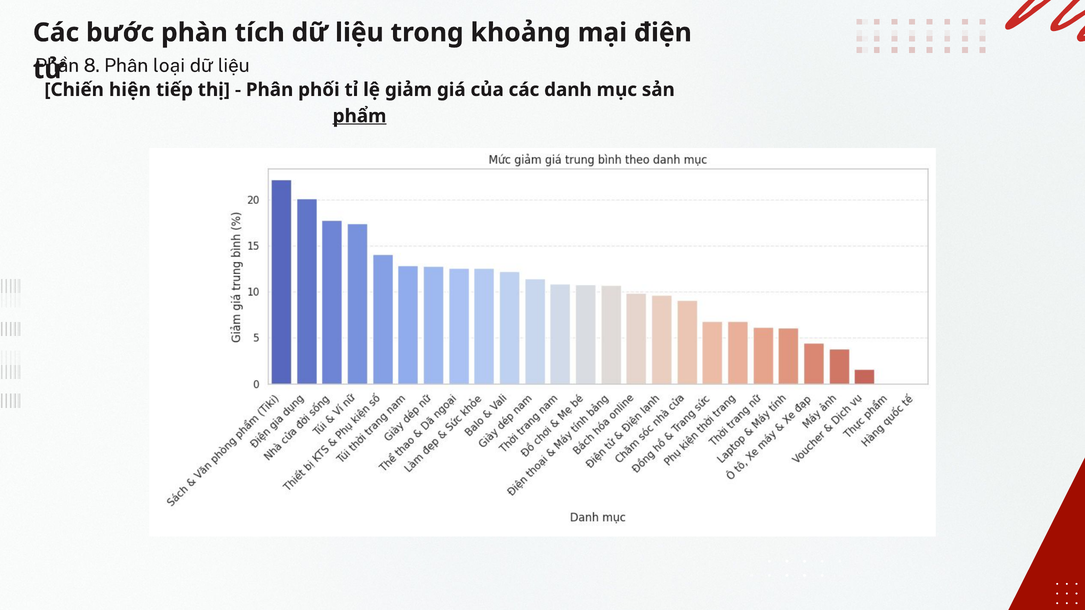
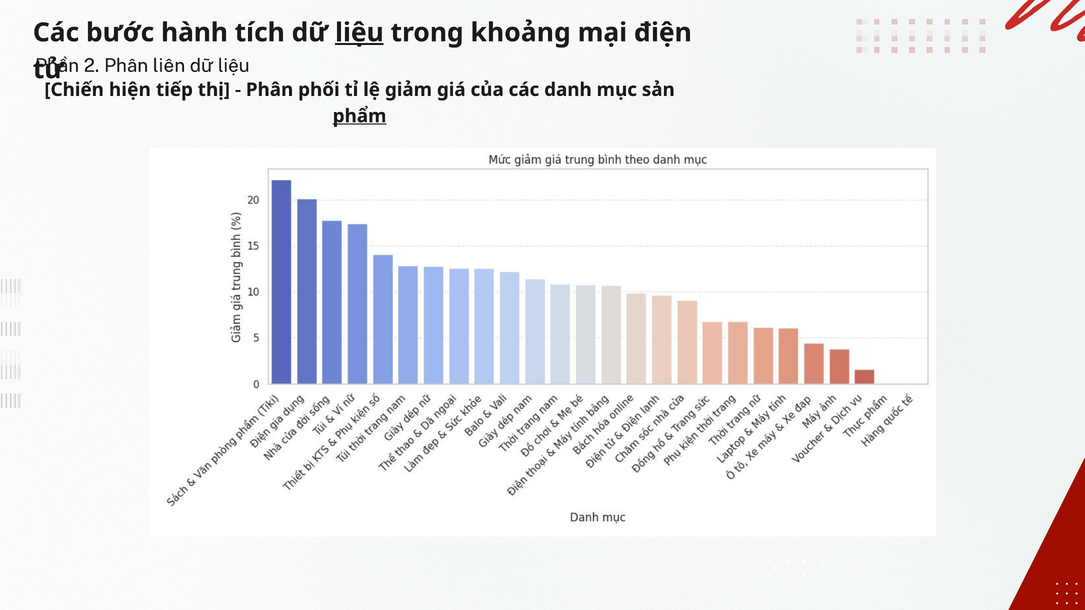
phàn: phàn -> hành
liệu at (359, 33) underline: none -> present
8: 8 -> 2
loại: loại -> liên
